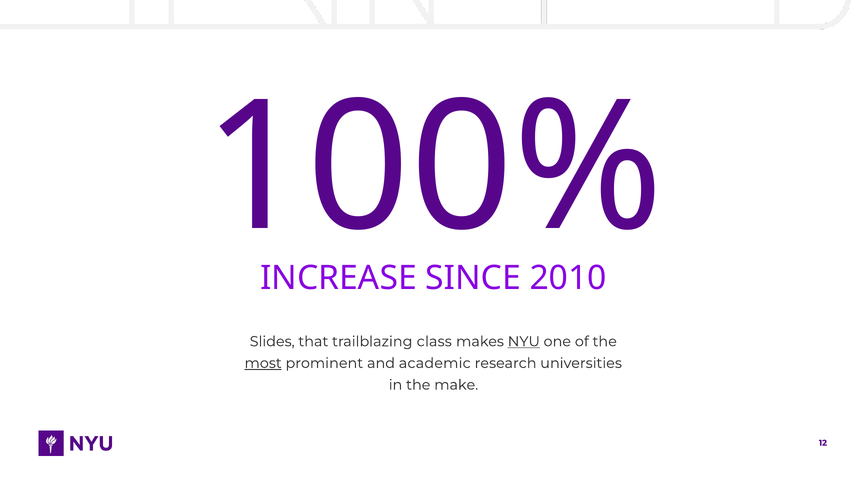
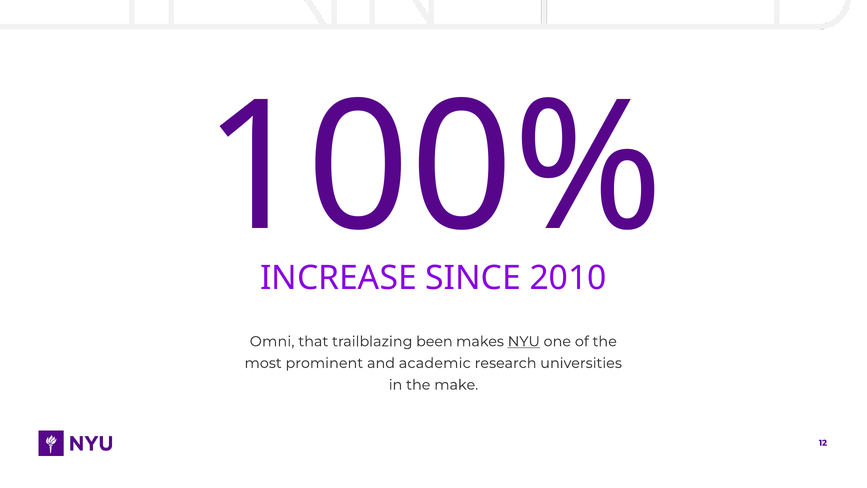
Slides: Slides -> Omni
class: class -> been
most underline: present -> none
